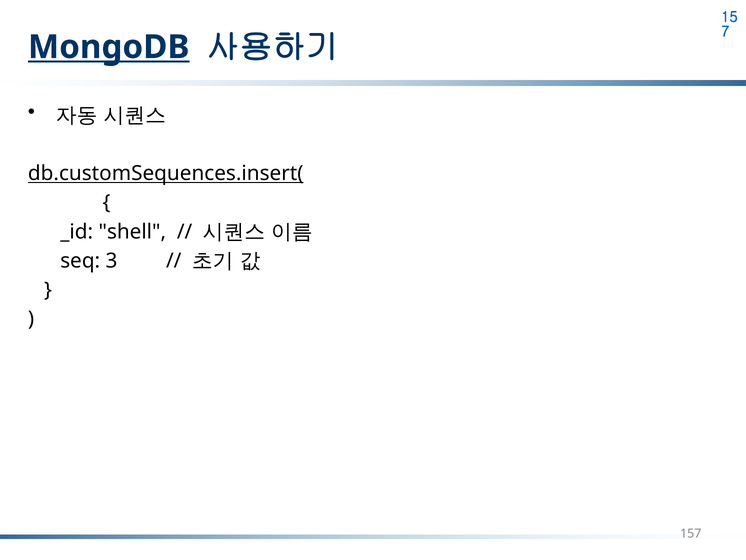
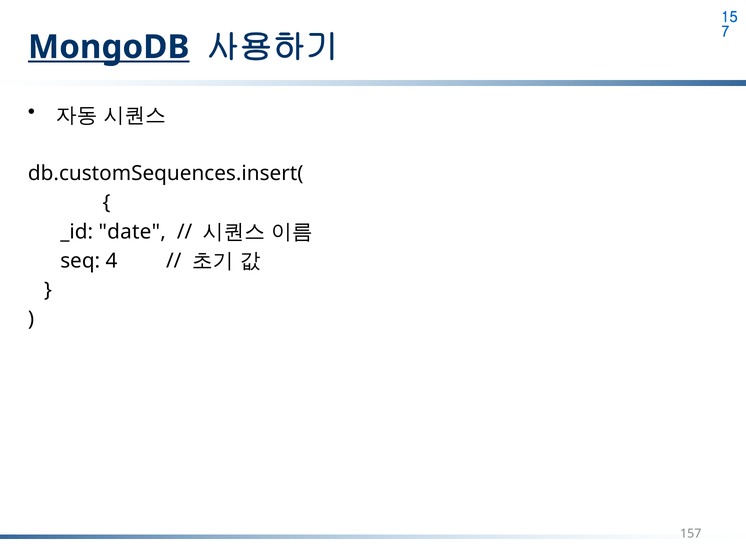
db.customSequences.insert( underline: present -> none
shell: shell -> date
3: 3 -> 4
